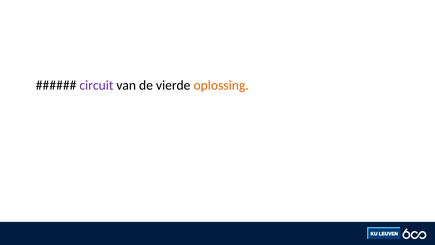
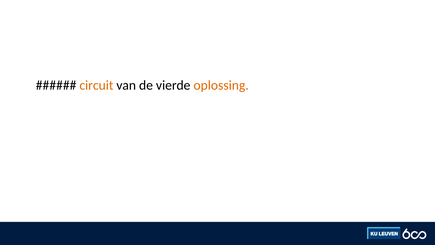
circuit colour: purple -> orange
